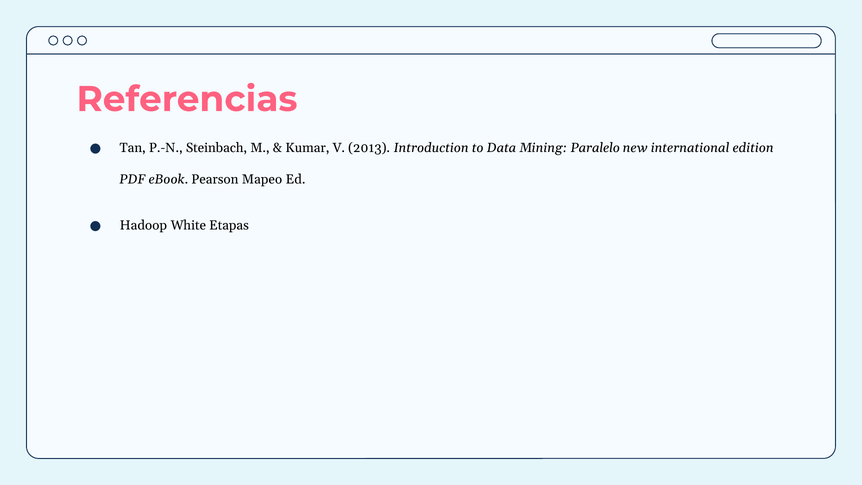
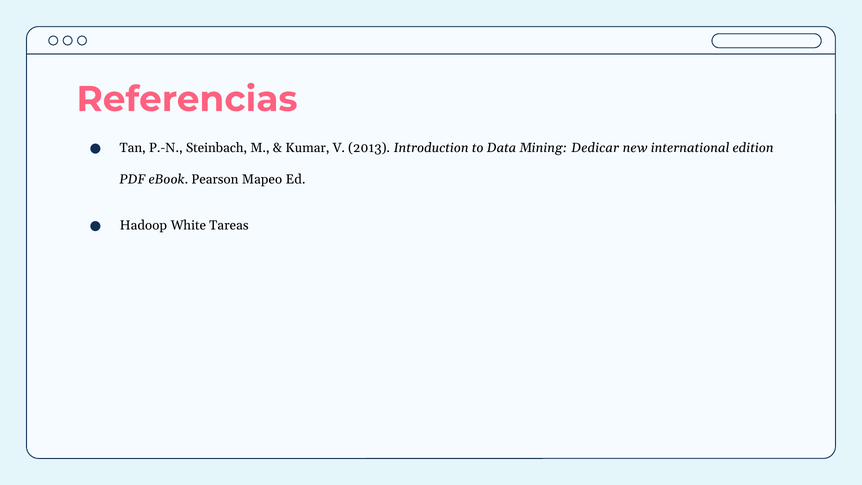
Paralelo: Paralelo -> Dedicar
Etapas: Etapas -> Tareas
